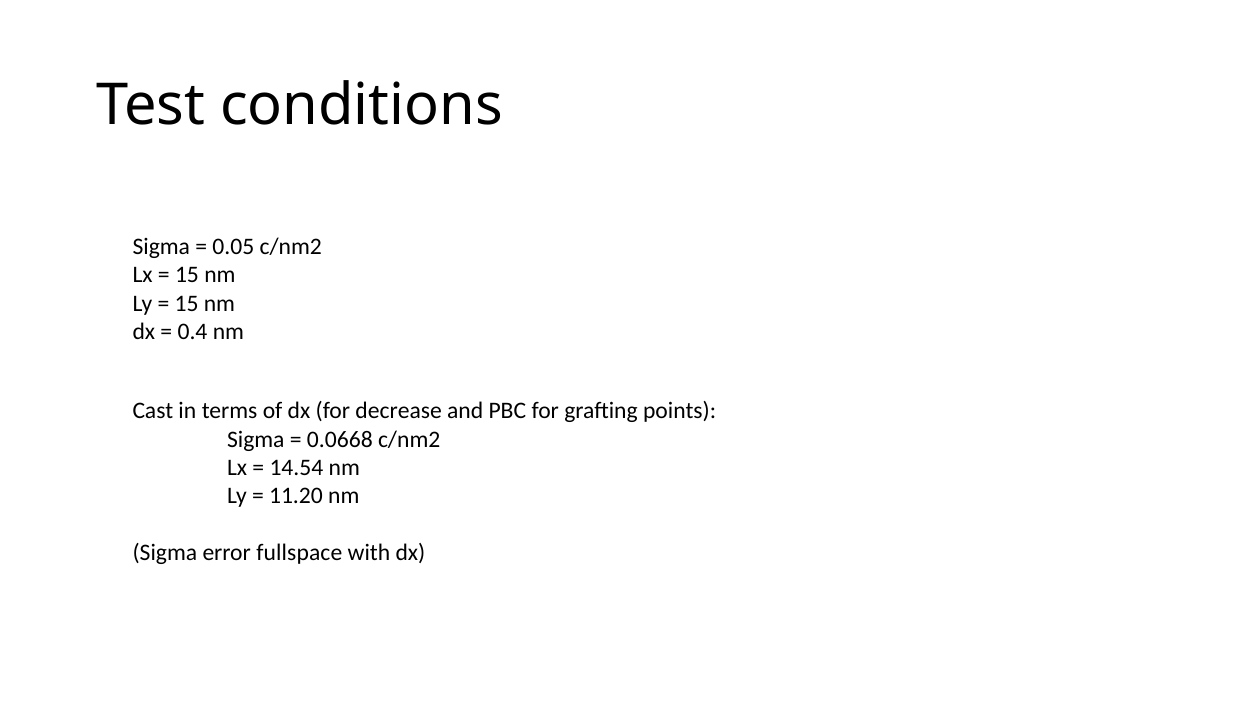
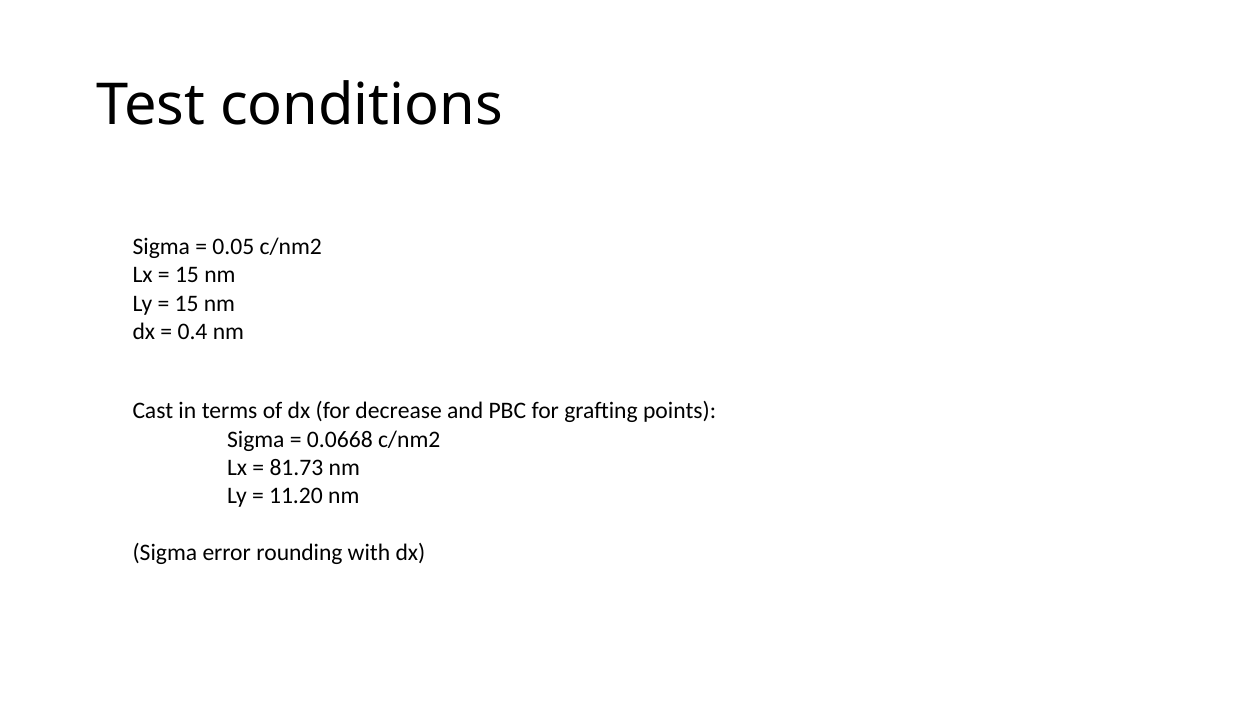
14.54: 14.54 -> 81.73
fullspace: fullspace -> rounding
